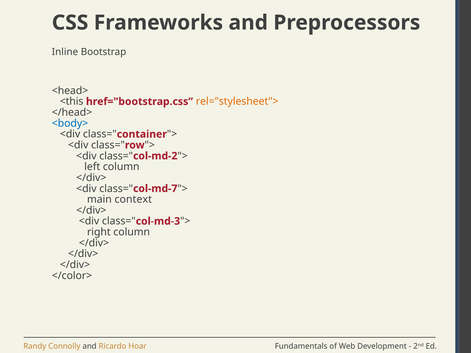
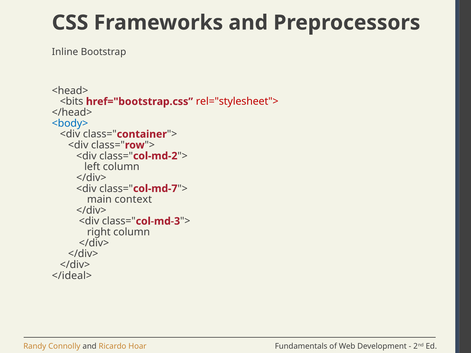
<this: <this -> <bits
rel="stylesheet"> colour: orange -> red
</color>: </color> -> </ideal>
